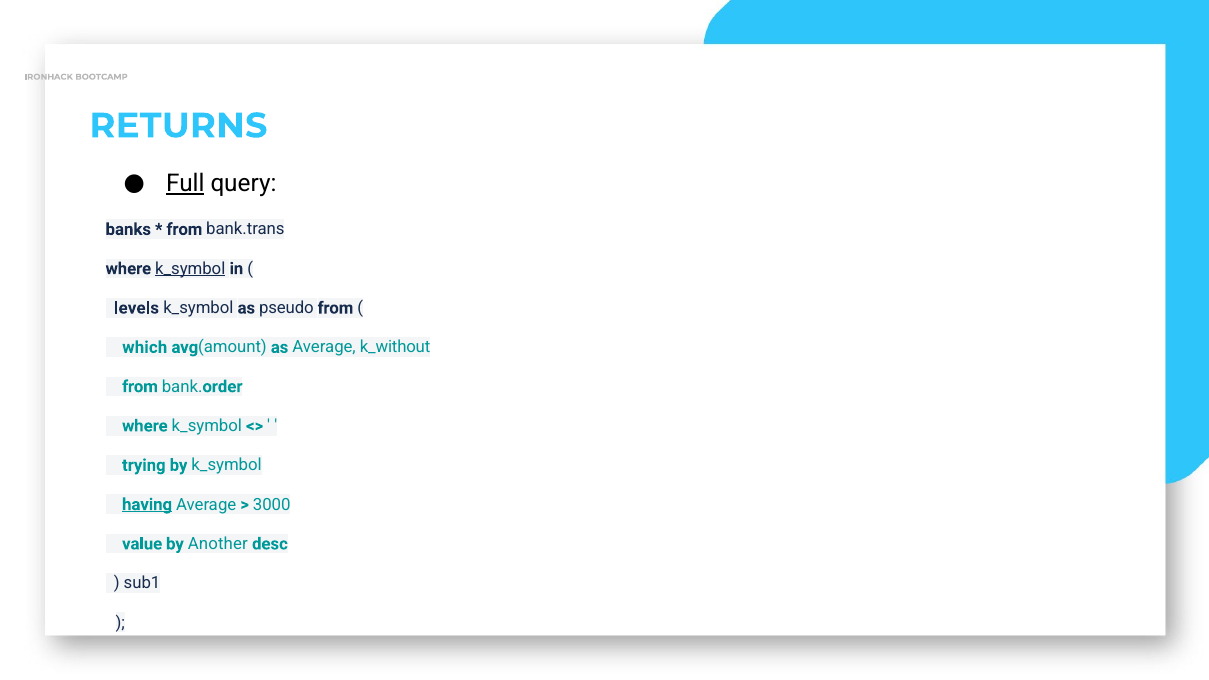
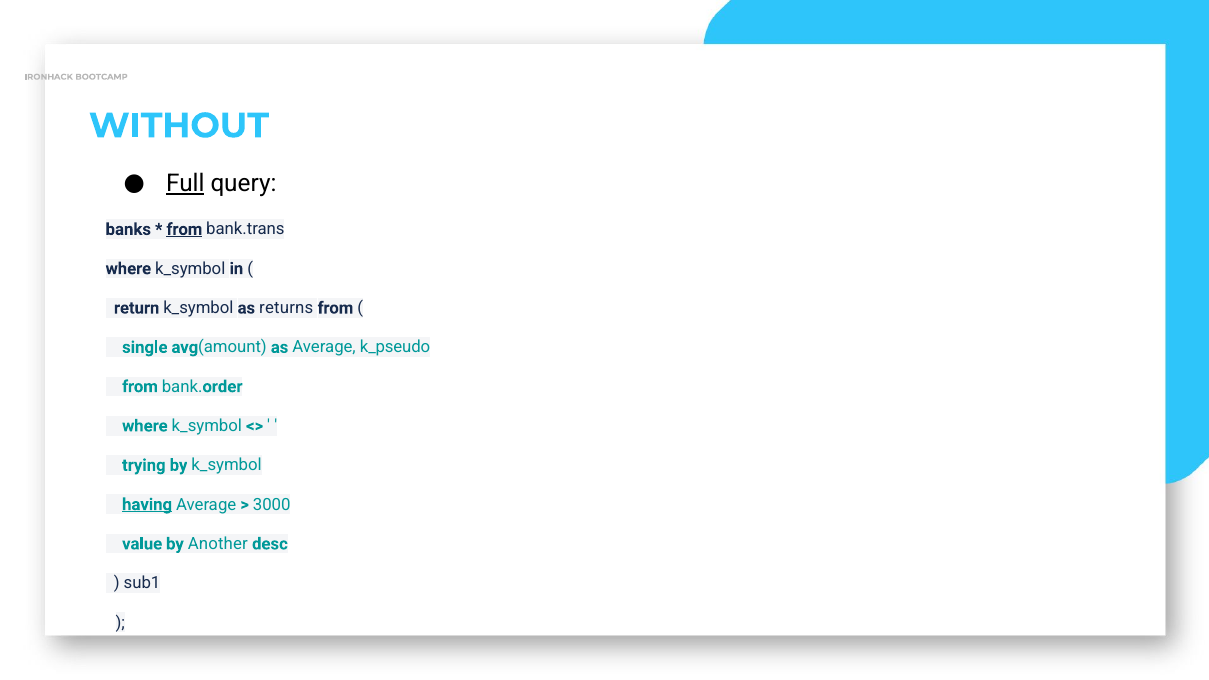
RETURNS: RETURNS -> WITHOUT
from at (184, 229) underline: none -> present
k_symbol at (190, 269) underline: present -> none
levels: levels -> return
pseudo: pseudo -> returns
which: which -> single
k_without: k_without -> k_pseudo
